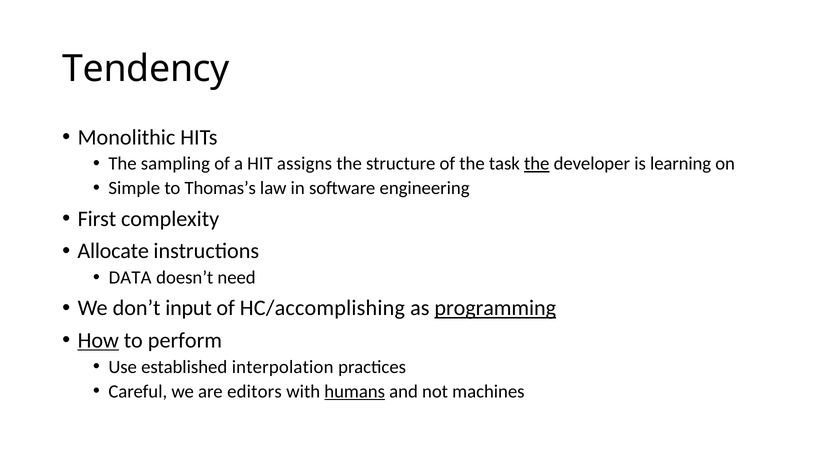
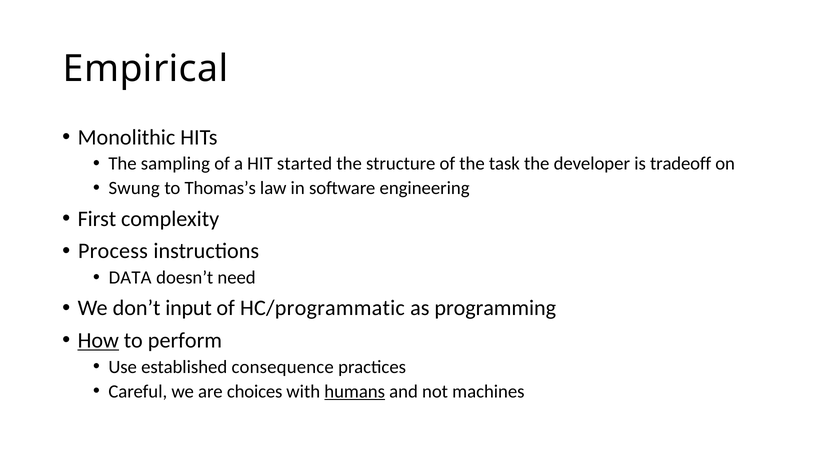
Tendency: Tendency -> Empirical
assigns: assigns -> started
the at (537, 164) underline: present -> none
learning: learning -> tradeoff
Simple: Simple -> Swung
Allocate: Allocate -> Process
HC/accomplishing: HC/accomplishing -> HC/programmatic
programming underline: present -> none
interpolation: interpolation -> consequence
editors: editors -> choices
